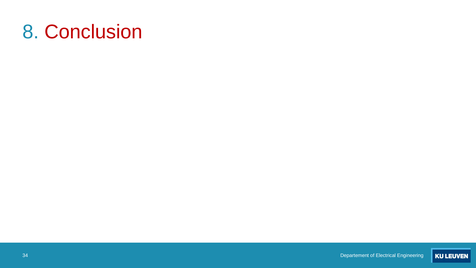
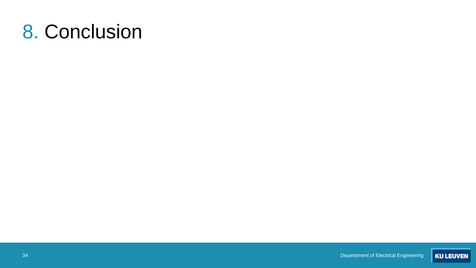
Conclusion colour: red -> black
